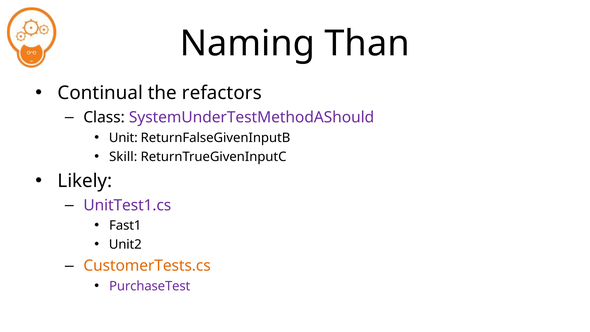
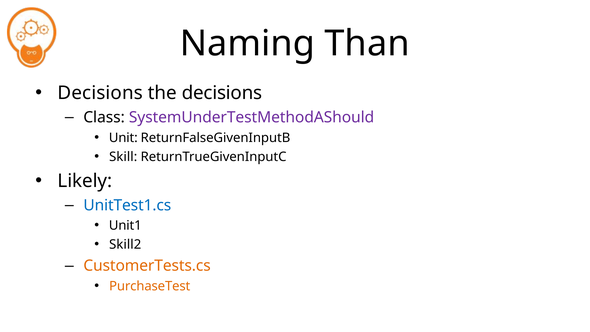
Continual at (100, 93): Continual -> Decisions
the refactors: refactors -> decisions
UnitTest1.cs colour: purple -> blue
Fast1: Fast1 -> Unit1
Unit2: Unit2 -> Skill2
PurchaseTest colour: purple -> orange
